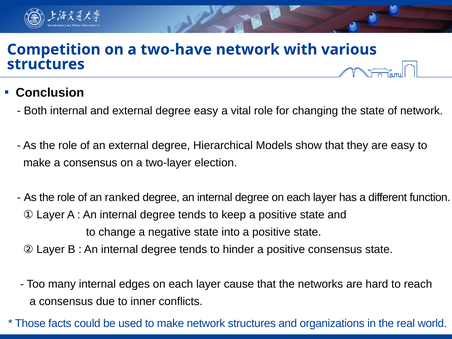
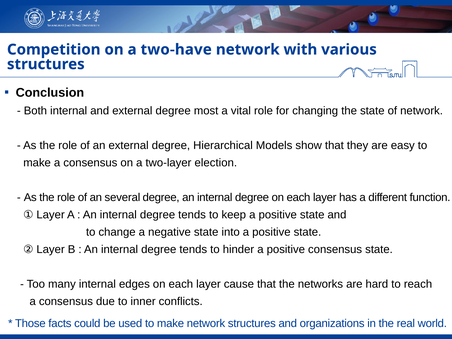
degree easy: easy -> most
ranked: ranked -> several
